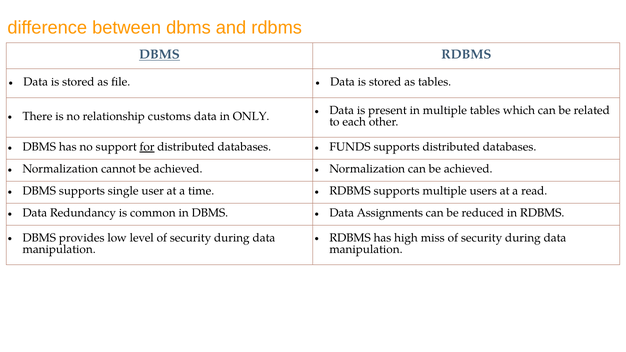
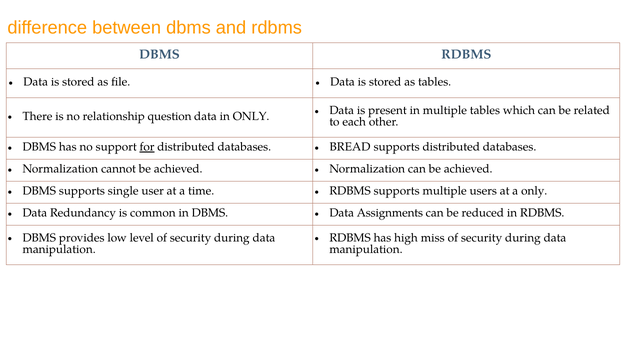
DBMS at (160, 55) underline: present -> none
customs: customs -> question
FUNDS: FUNDS -> BREAD
a read: read -> only
